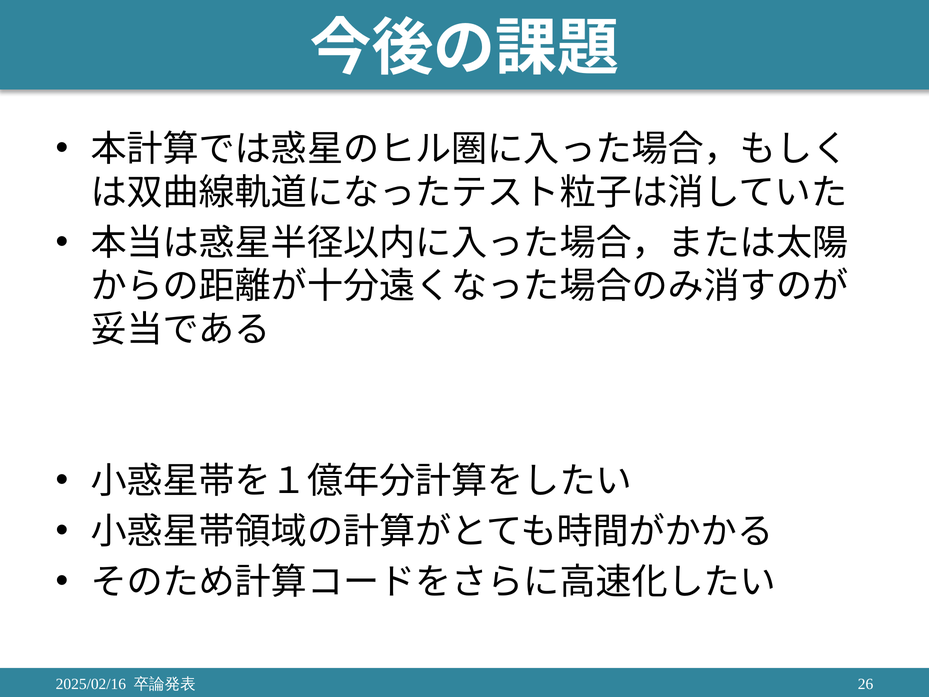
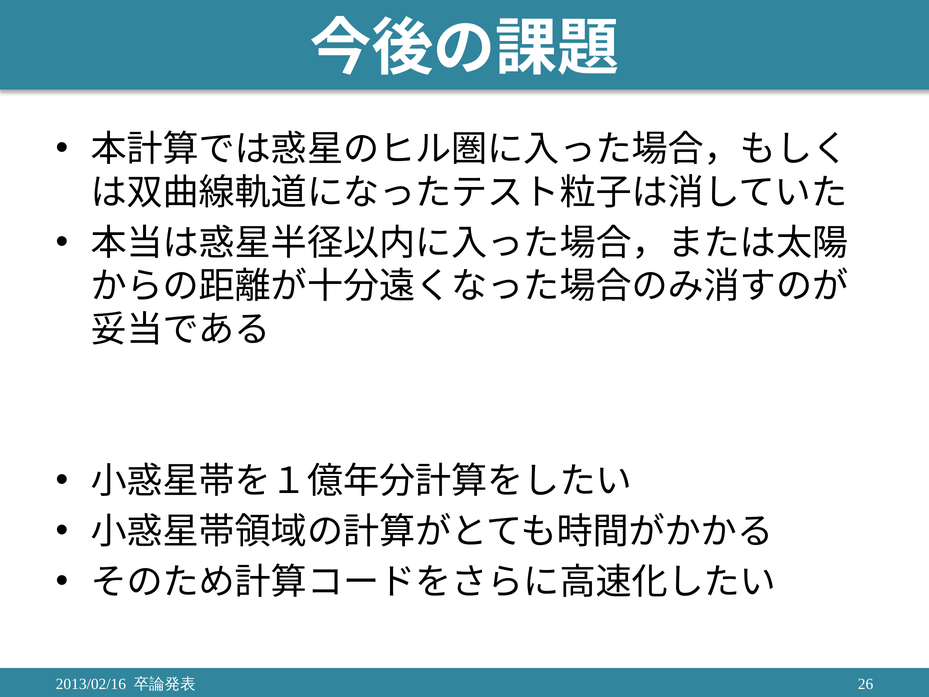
2025/02/16: 2025/02/16 -> 2013/02/16
